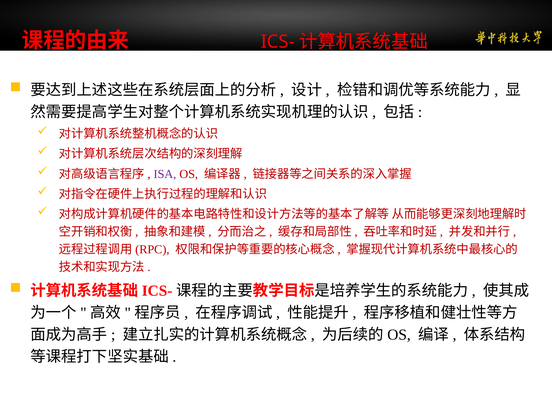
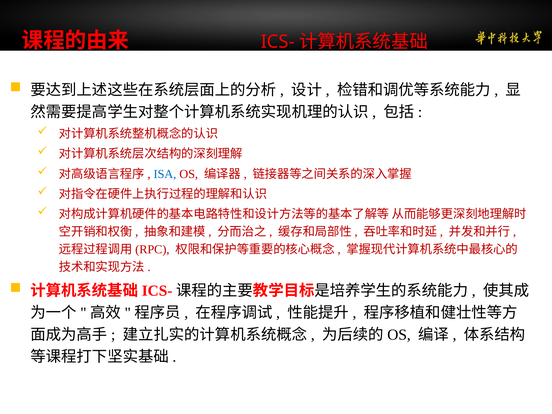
ISA colour: purple -> blue
